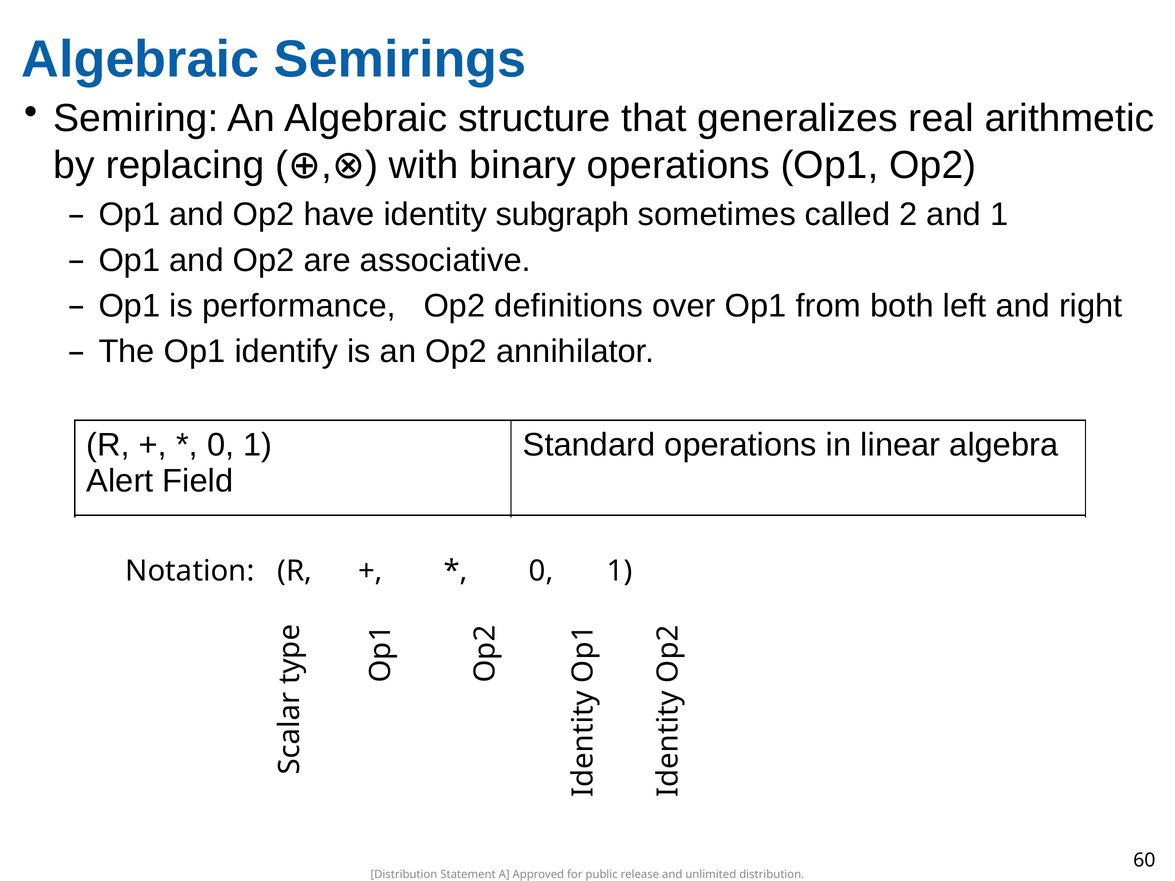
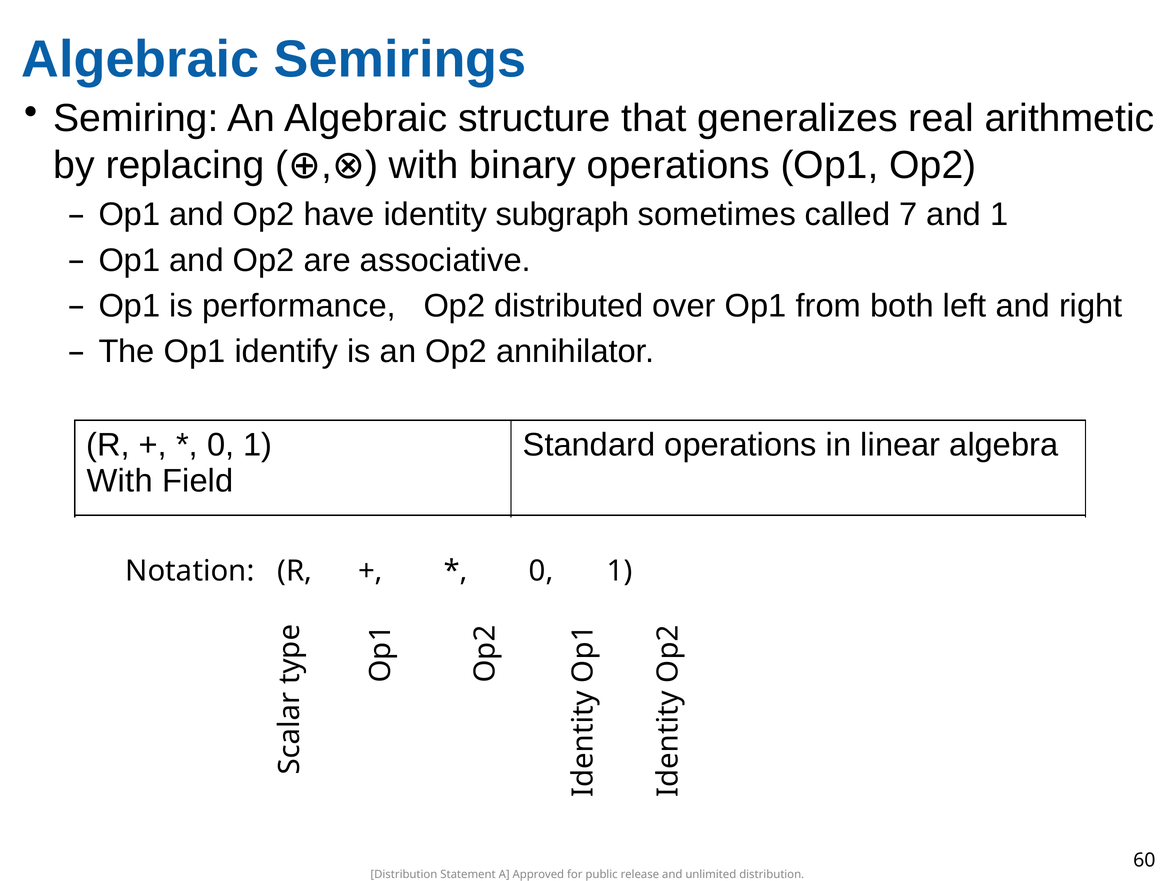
called 2: 2 -> 7
definitions: definitions -> distributed
Alert at (120, 481): Alert -> With
